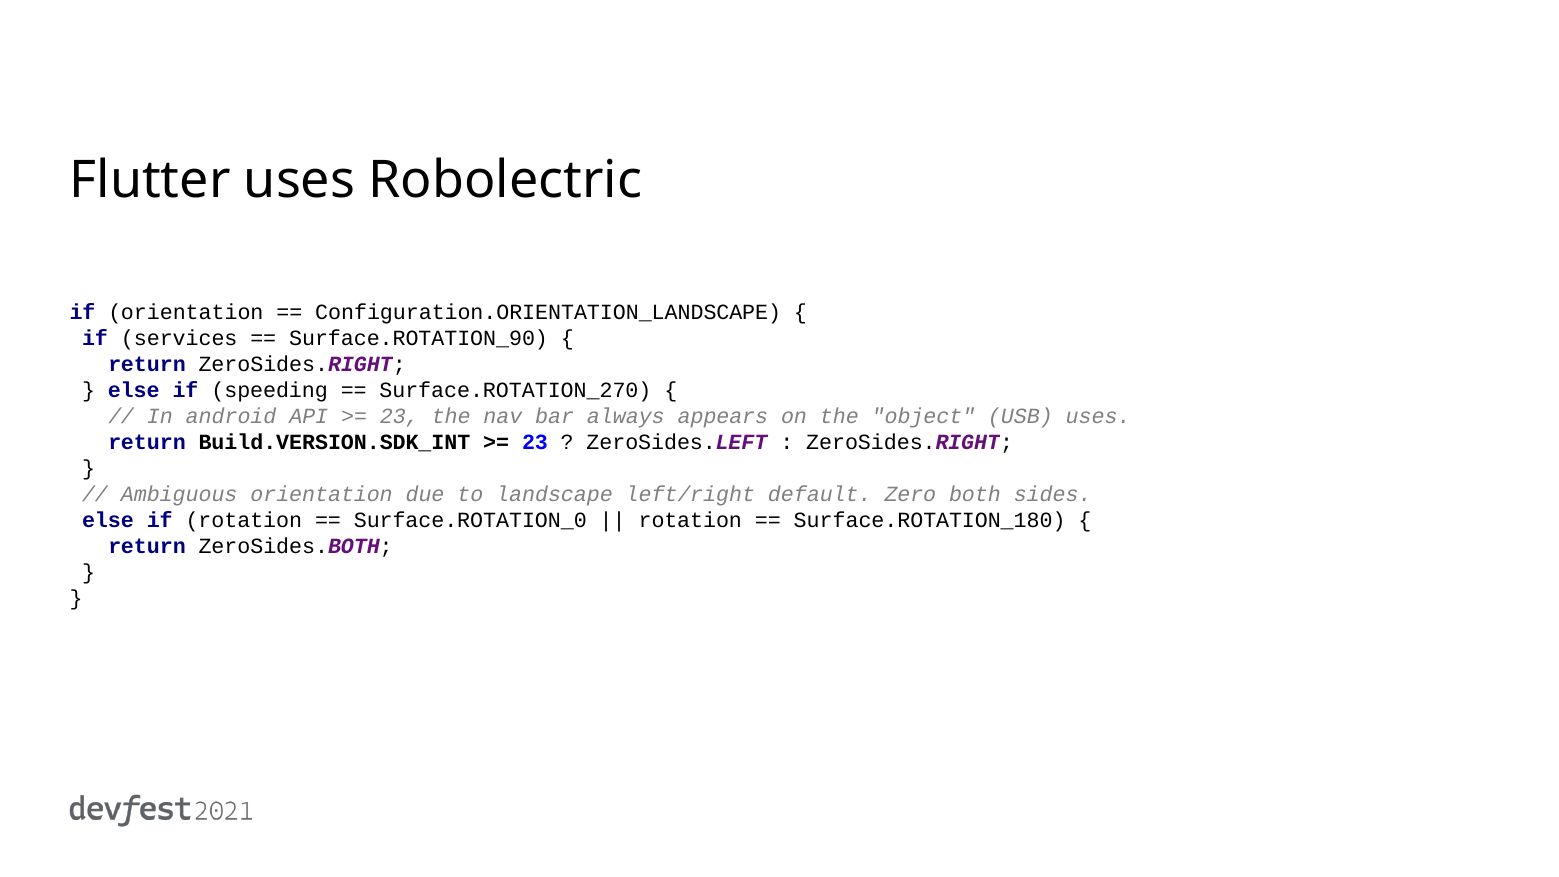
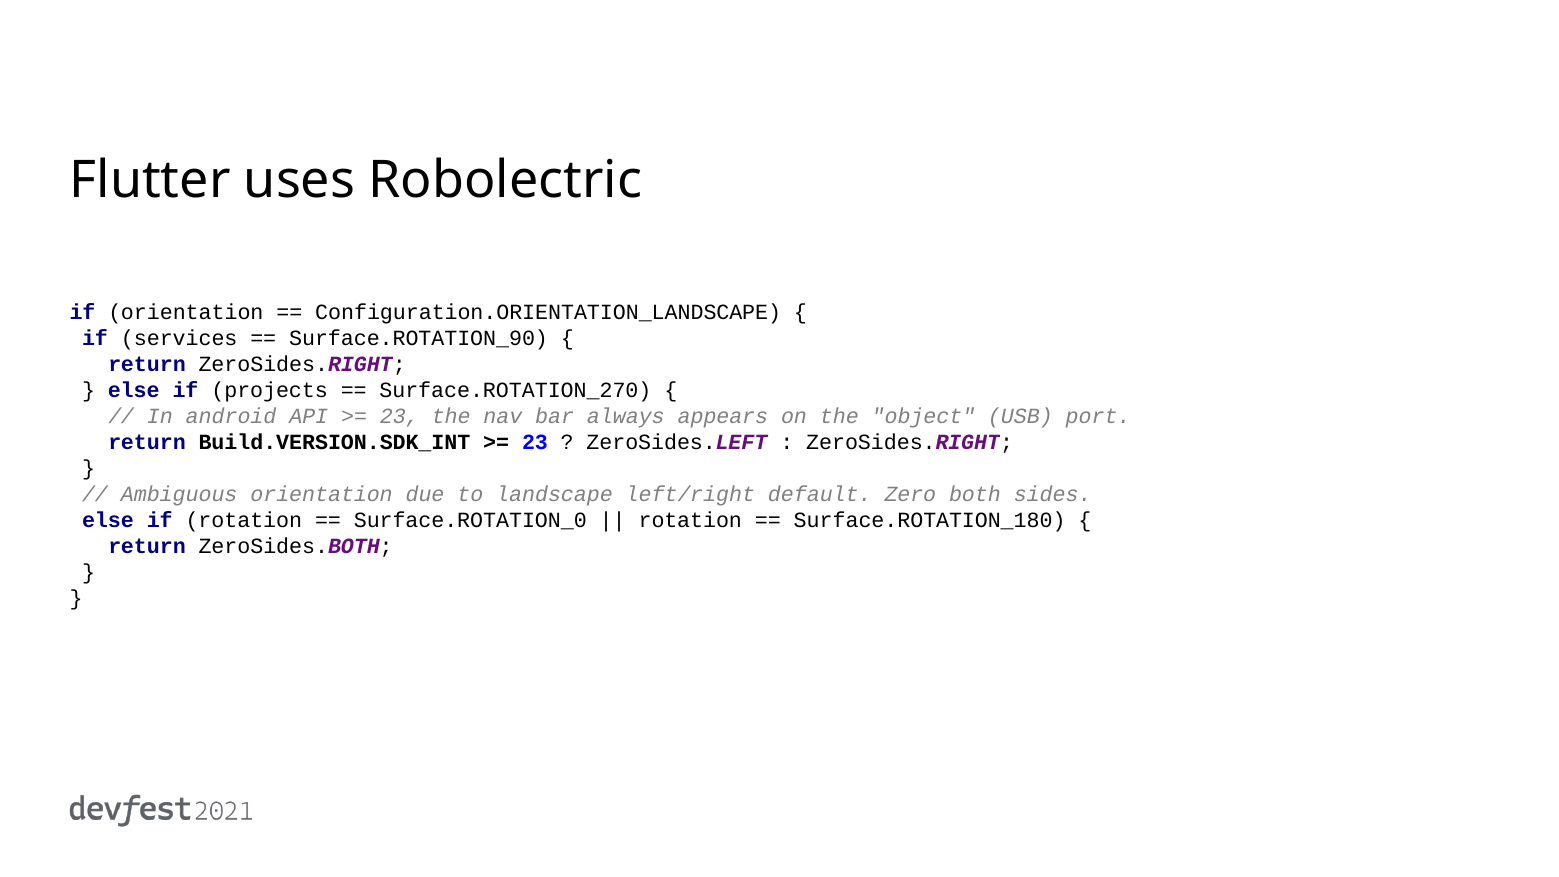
speeding: speeding -> projects
USB uses: uses -> port
